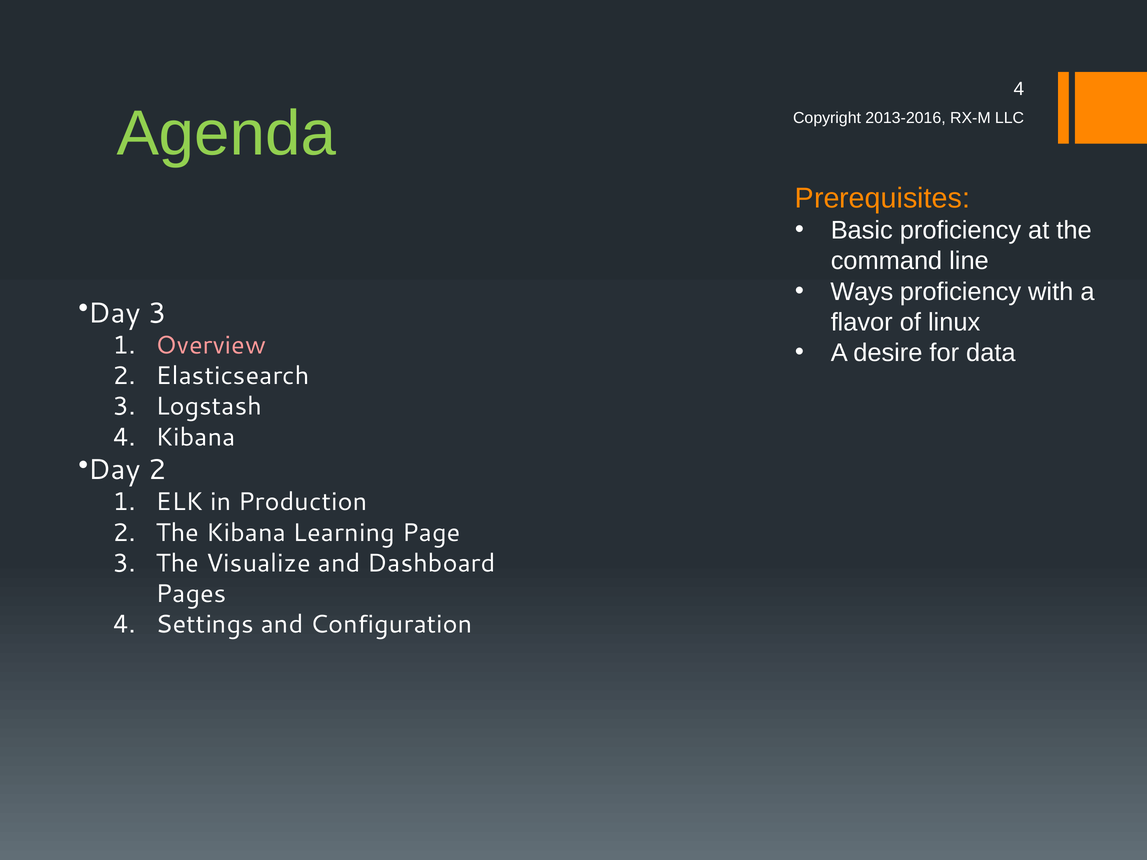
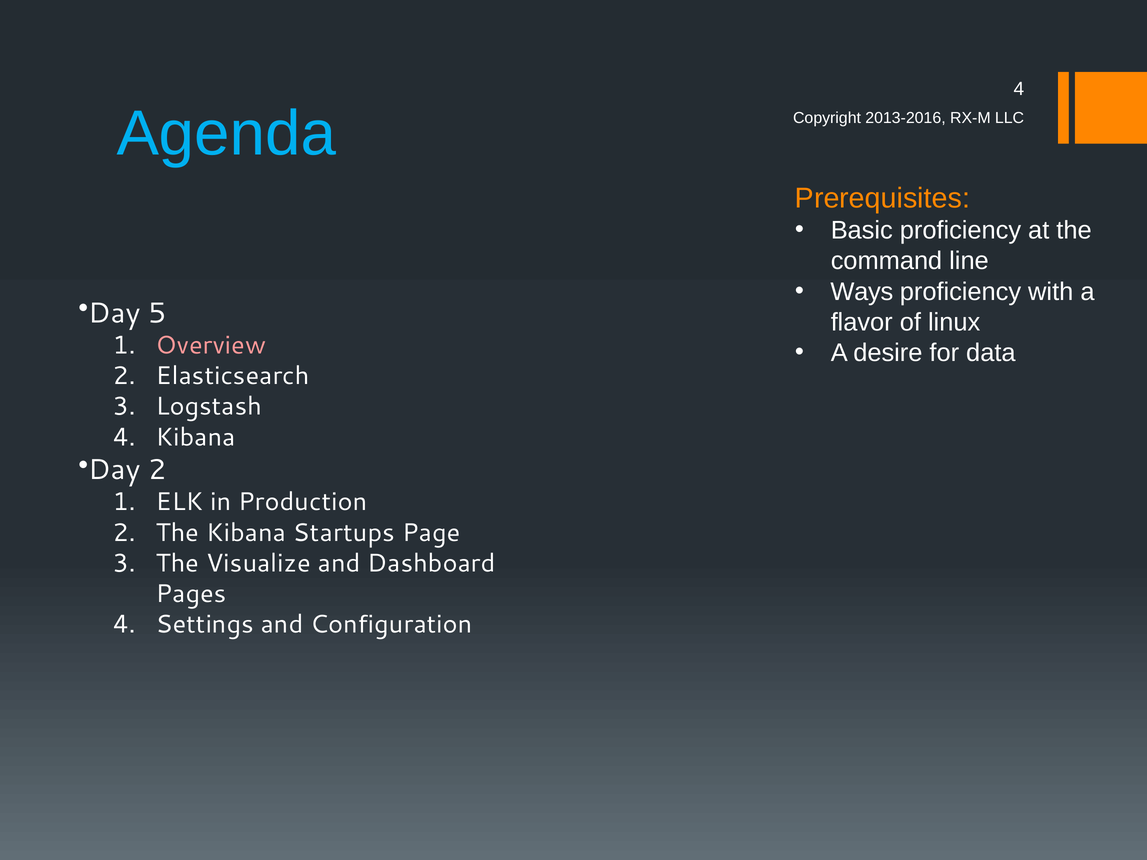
Agenda colour: light green -> light blue
Day 3: 3 -> 5
Learning: Learning -> Startups
